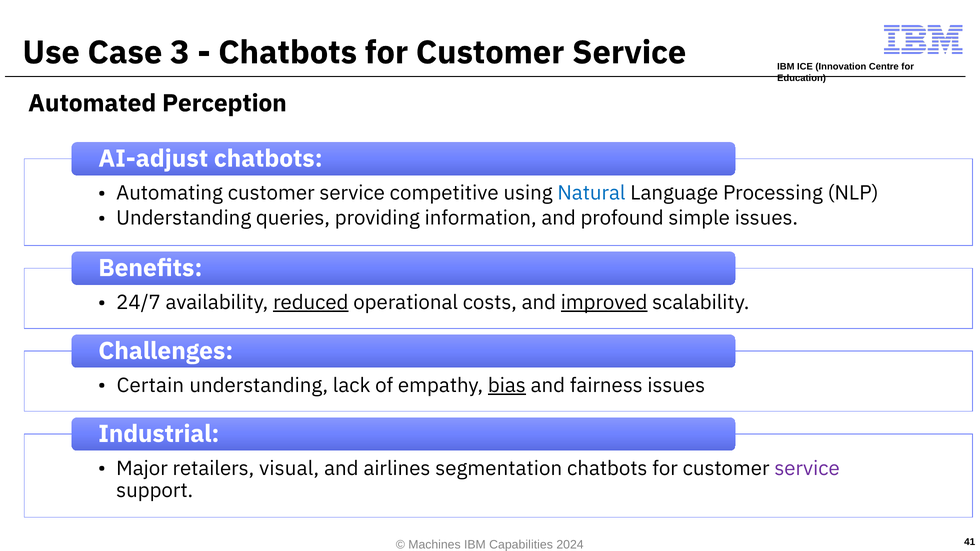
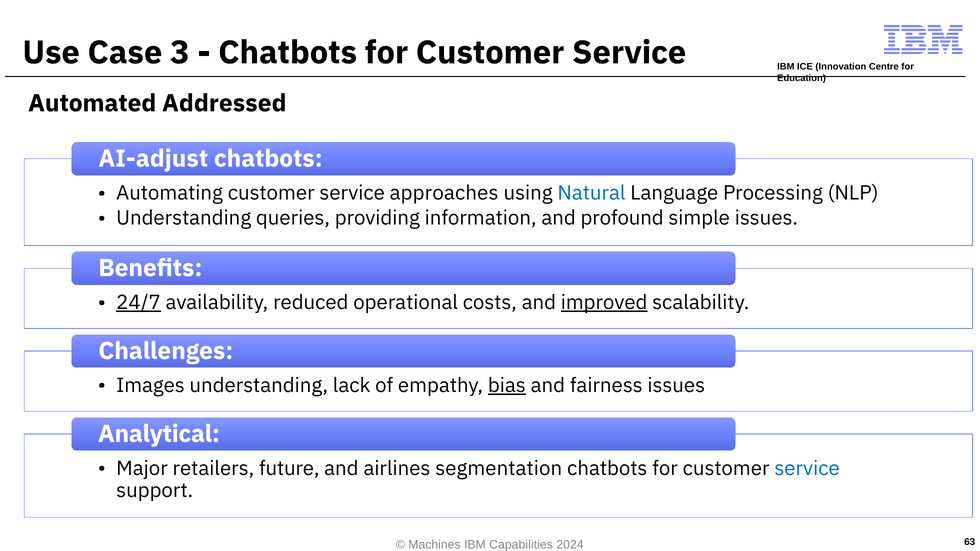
Perception: Perception -> Addressed
competitive: competitive -> approaches
24/7 underline: none -> present
reduced underline: present -> none
Certain: Certain -> Images
Industrial: Industrial -> Analytical
visual: visual -> future
service at (807, 469) colour: purple -> blue
41: 41 -> 63
